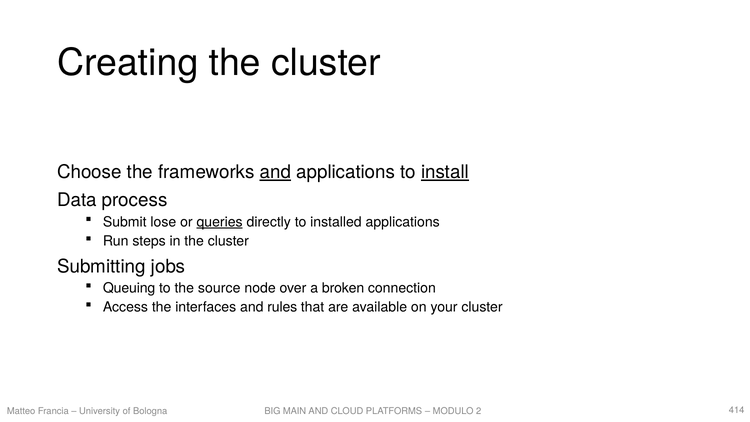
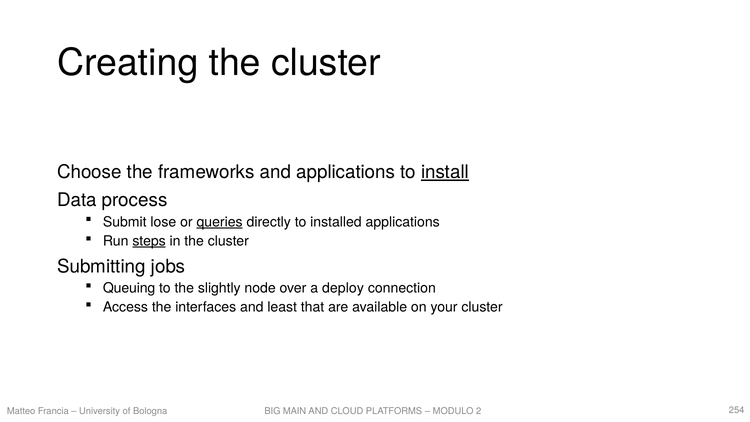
and at (275, 172) underline: present -> none
steps underline: none -> present
source: source -> slightly
broken: broken -> deploy
rules: rules -> least
414: 414 -> 254
